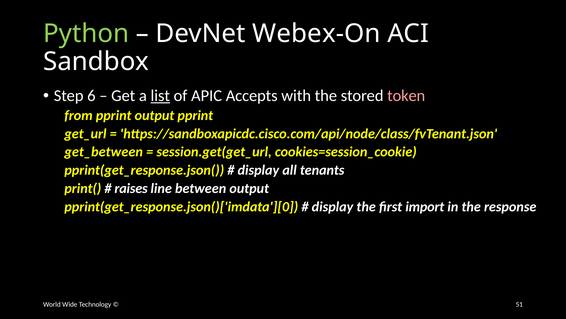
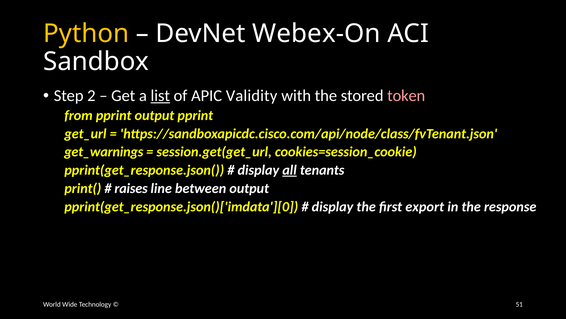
Python colour: light green -> yellow
6: 6 -> 2
Accepts: Accepts -> Validity
get_between: get_between -> get_warnings
all underline: none -> present
import: import -> export
